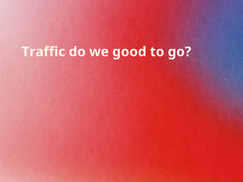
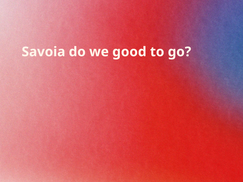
Traffic: Traffic -> Savoia
